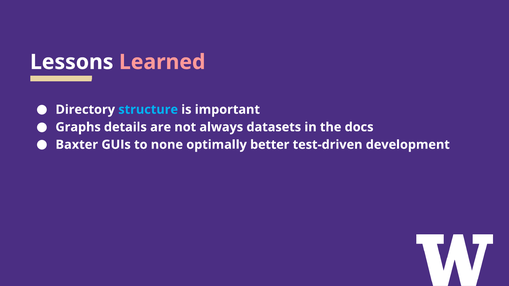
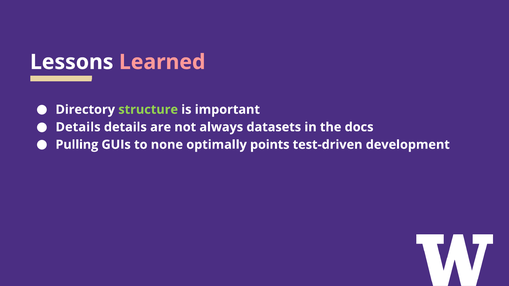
structure colour: light blue -> light green
Graphs at (78, 127): Graphs -> Details
Baxter: Baxter -> Pulling
better: better -> points
